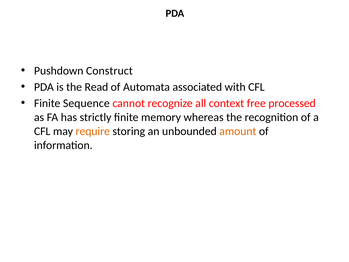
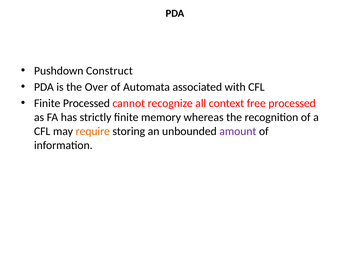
Read: Read -> Over
Finite Sequence: Sequence -> Processed
amount colour: orange -> purple
